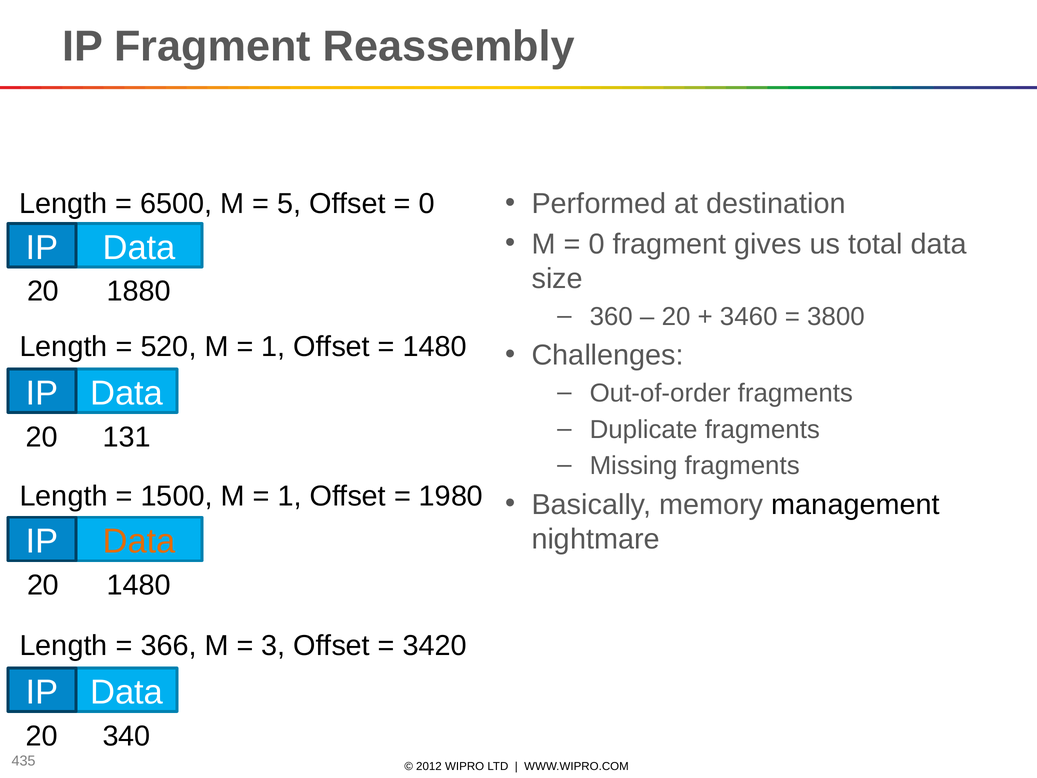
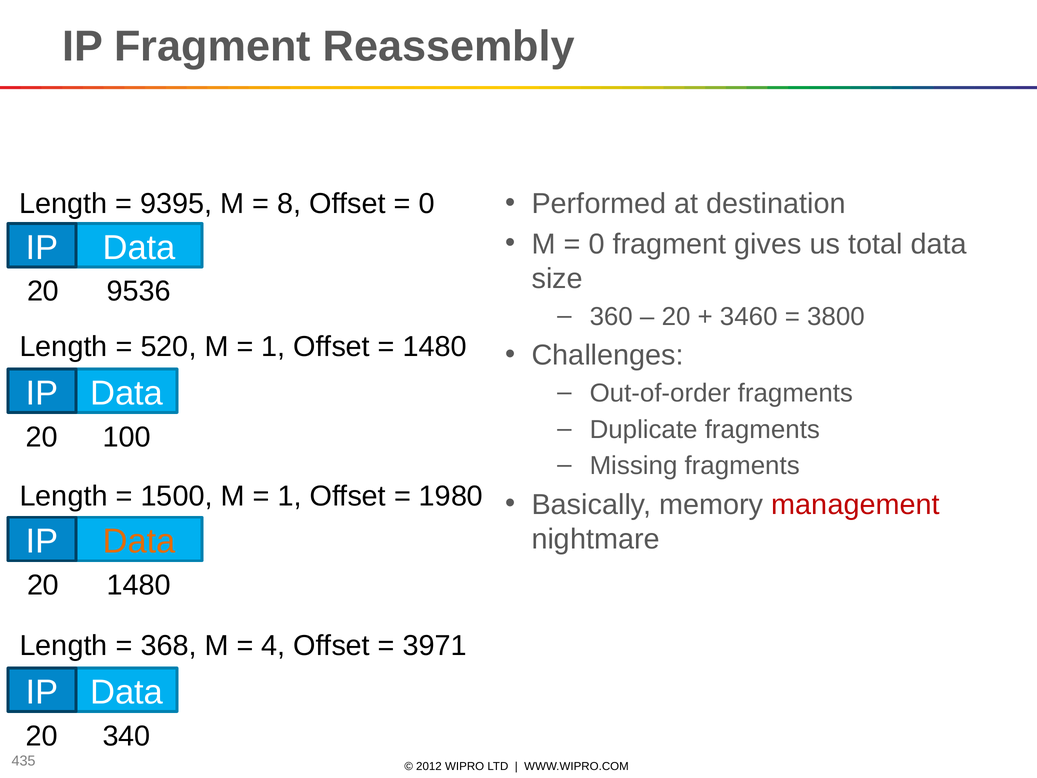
6500: 6500 -> 9395
5: 5 -> 8
1880: 1880 -> 9536
131: 131 -> 100
management colour: black -> red
366: 366 -> 368
3: 3 -> 4
3420: 3420 -> 3971
